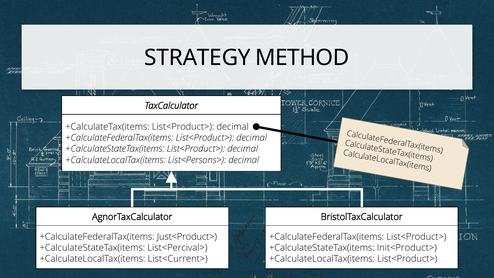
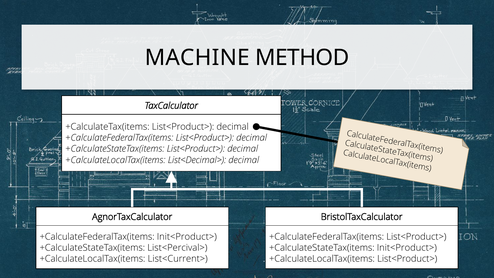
STRATEGY: STRATEGY -> MACHINE
List<Persons>: List<Persons> -> List<Decimal>
+CalculateFederalTax(items Just<Product>: Just<Product> -> Init<Product>
